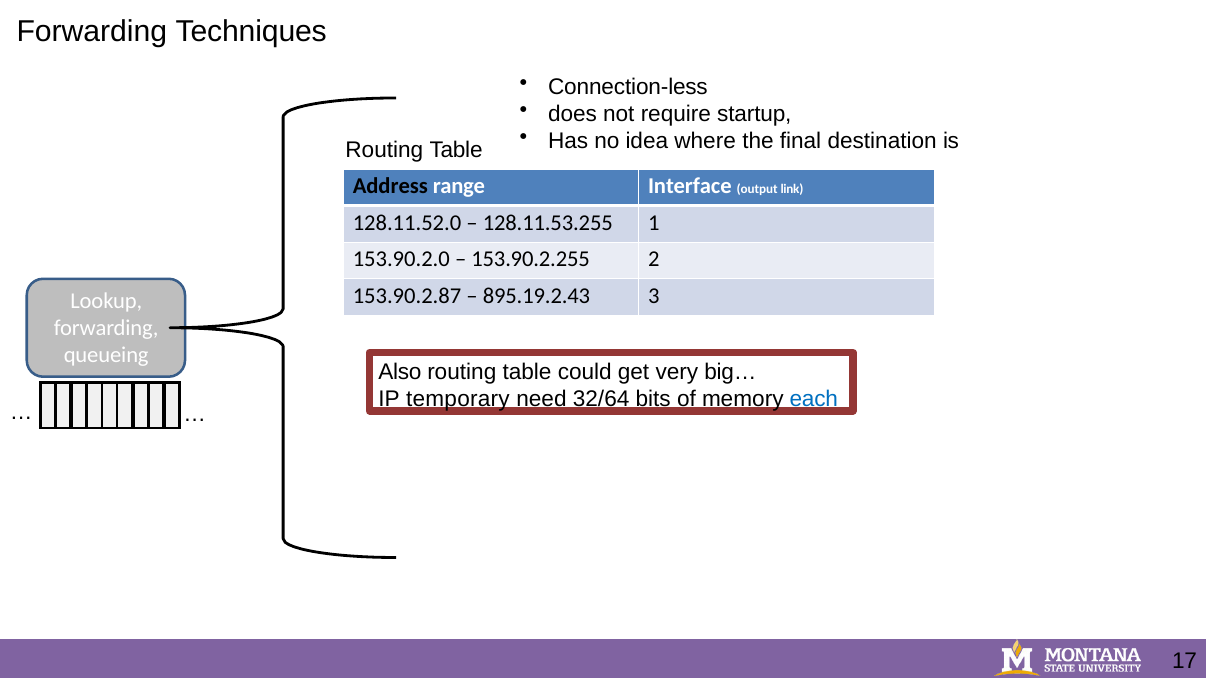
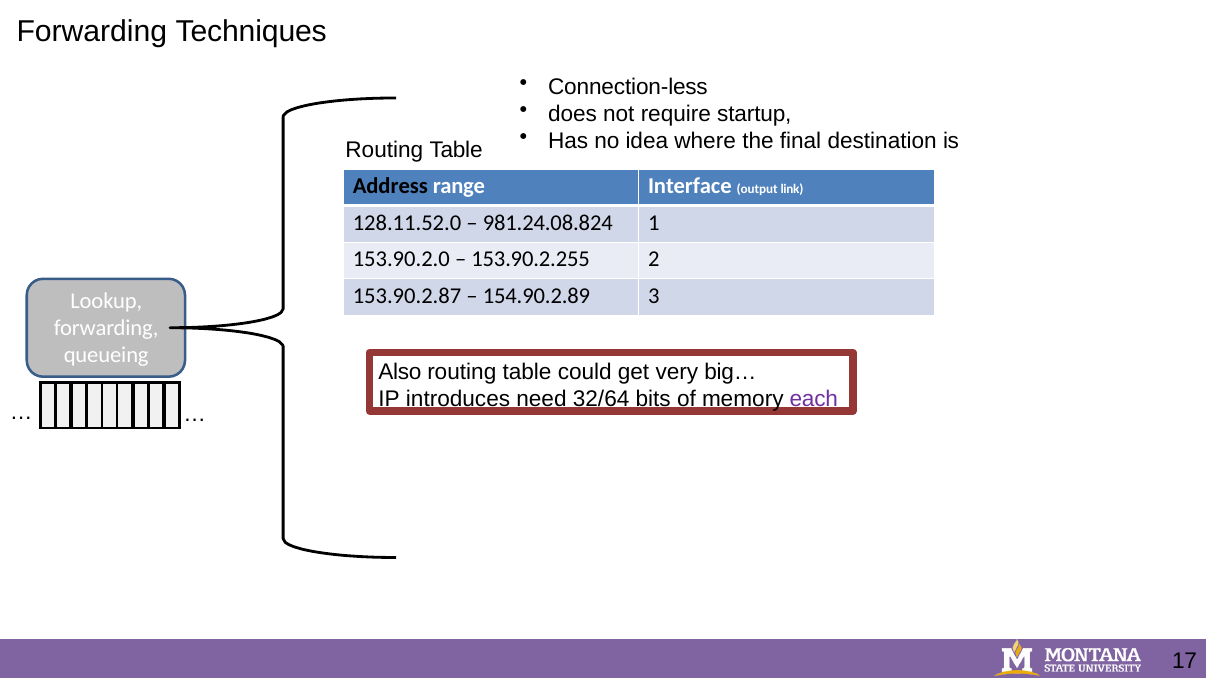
128.11.53.255: 128.11.53.255 -> 981.24.08.824
895.19.2.43: 895.19.2.43 -> 154.90.2.89
temporary: temporary -> introduces
each colour: blue -> purple
